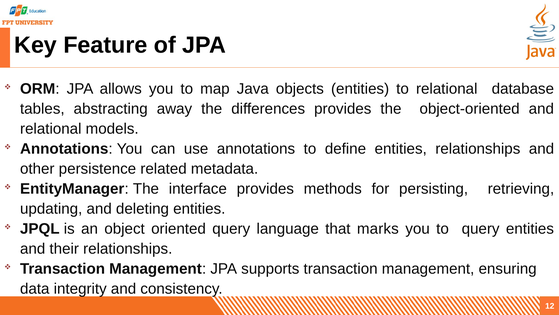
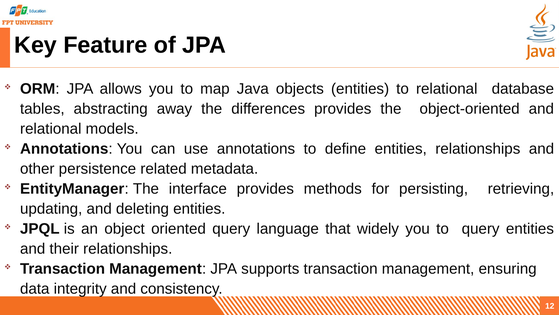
marks: marks -> widely
